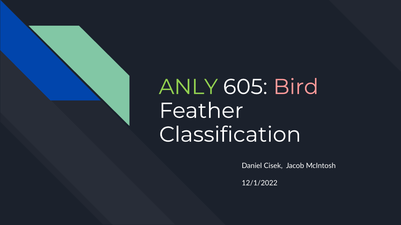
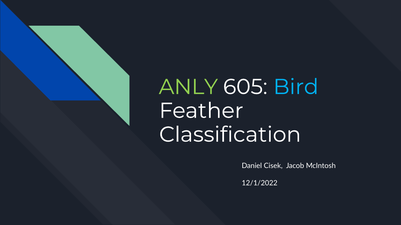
Bird colour: pink -> light blue
